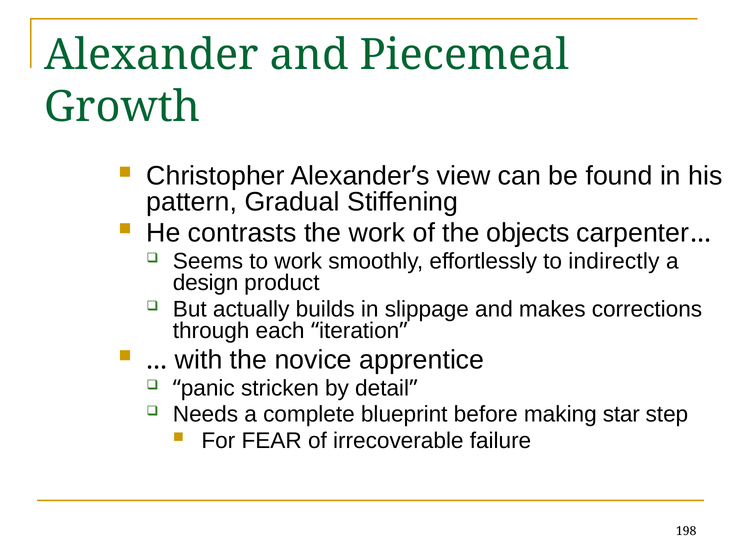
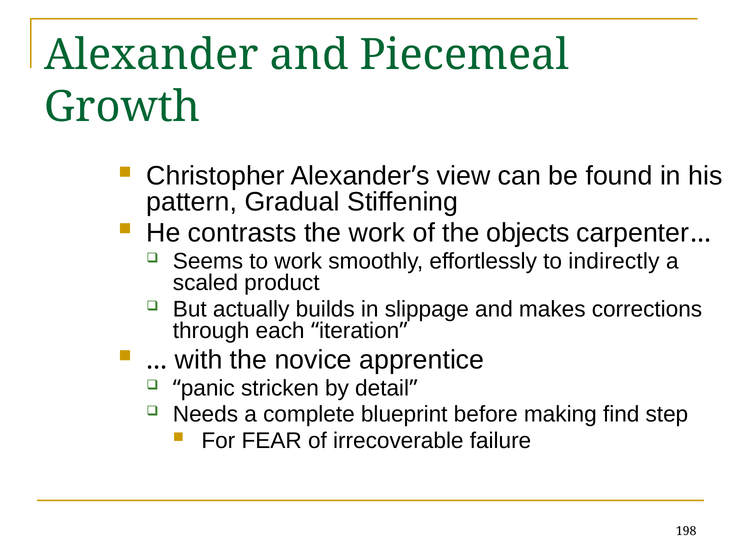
design: design -> scaled
star: star -> find
